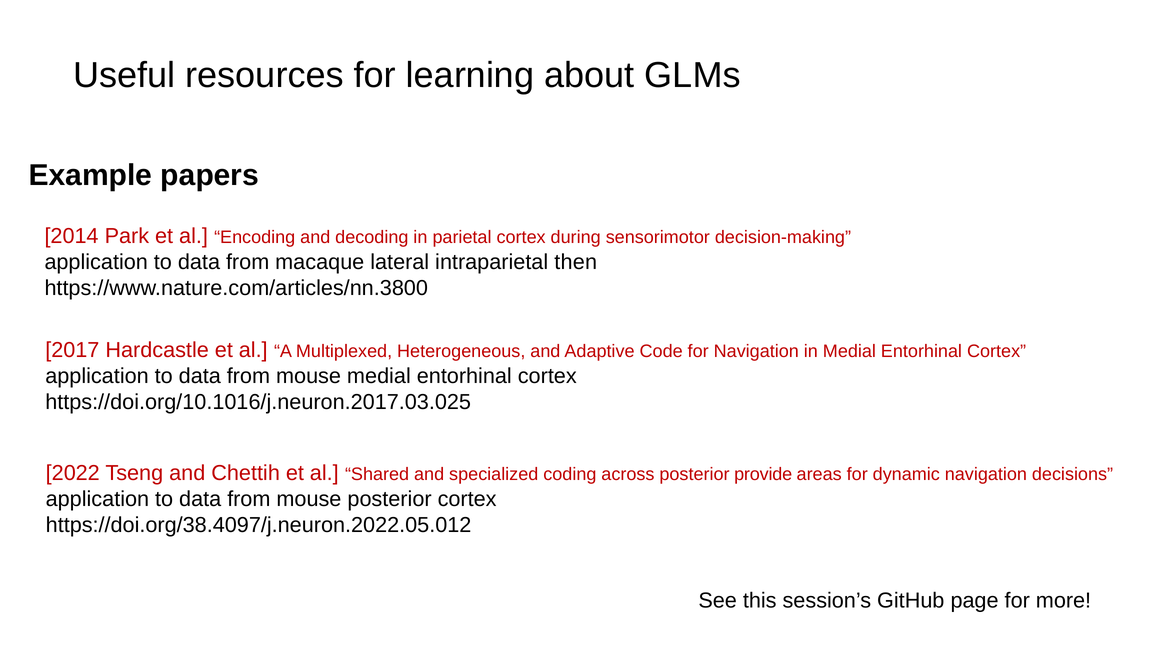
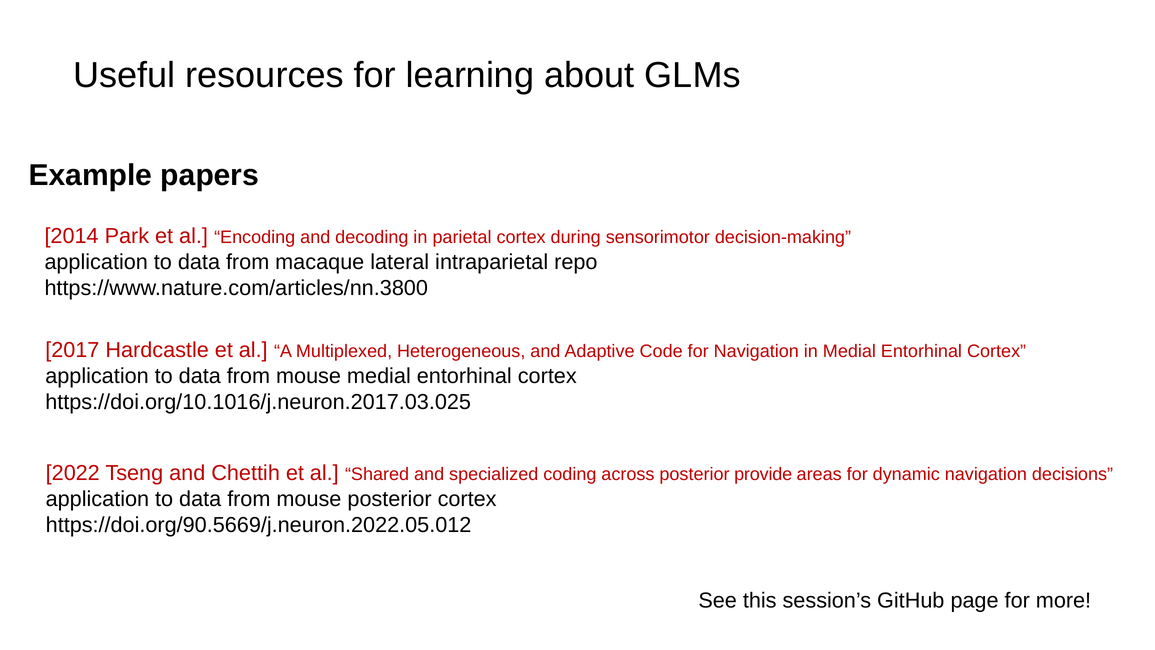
then: then -> repo
https://doi.org/38.4097/j.neuron.2022.05.012: https://doi.org/38.4097/j.neuron.2022.05.012 -> https://doi.org/90.5669/j.neuron.2022.05.012
